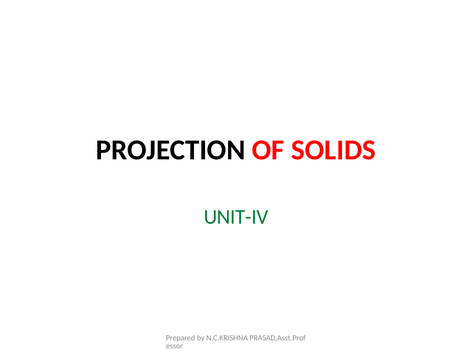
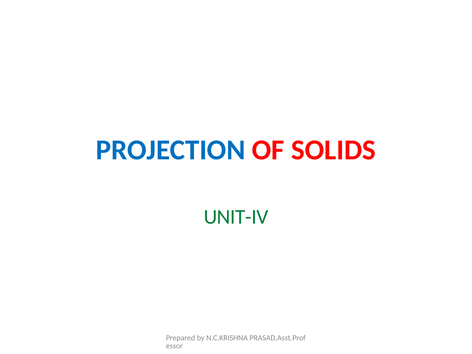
PROJECTION colour: black -> blue
